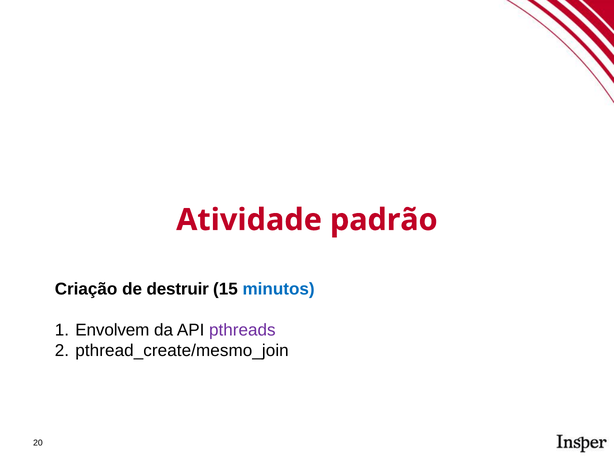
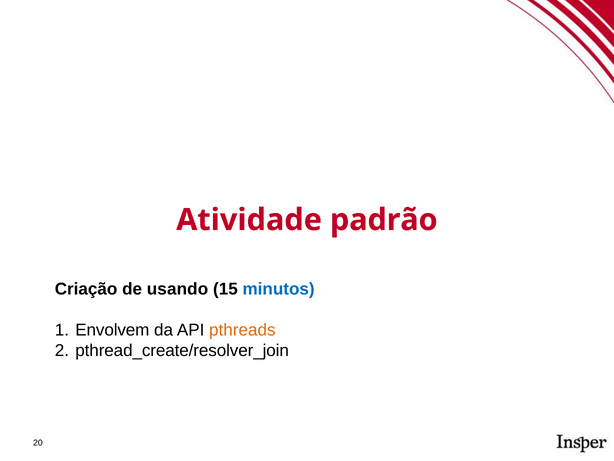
destruir: destruir -> usando
pthreads colour: purple -> orange
pthread_create/mesmo_join: pthread_create/mesmo_join -> pthread_create/resolver_join
